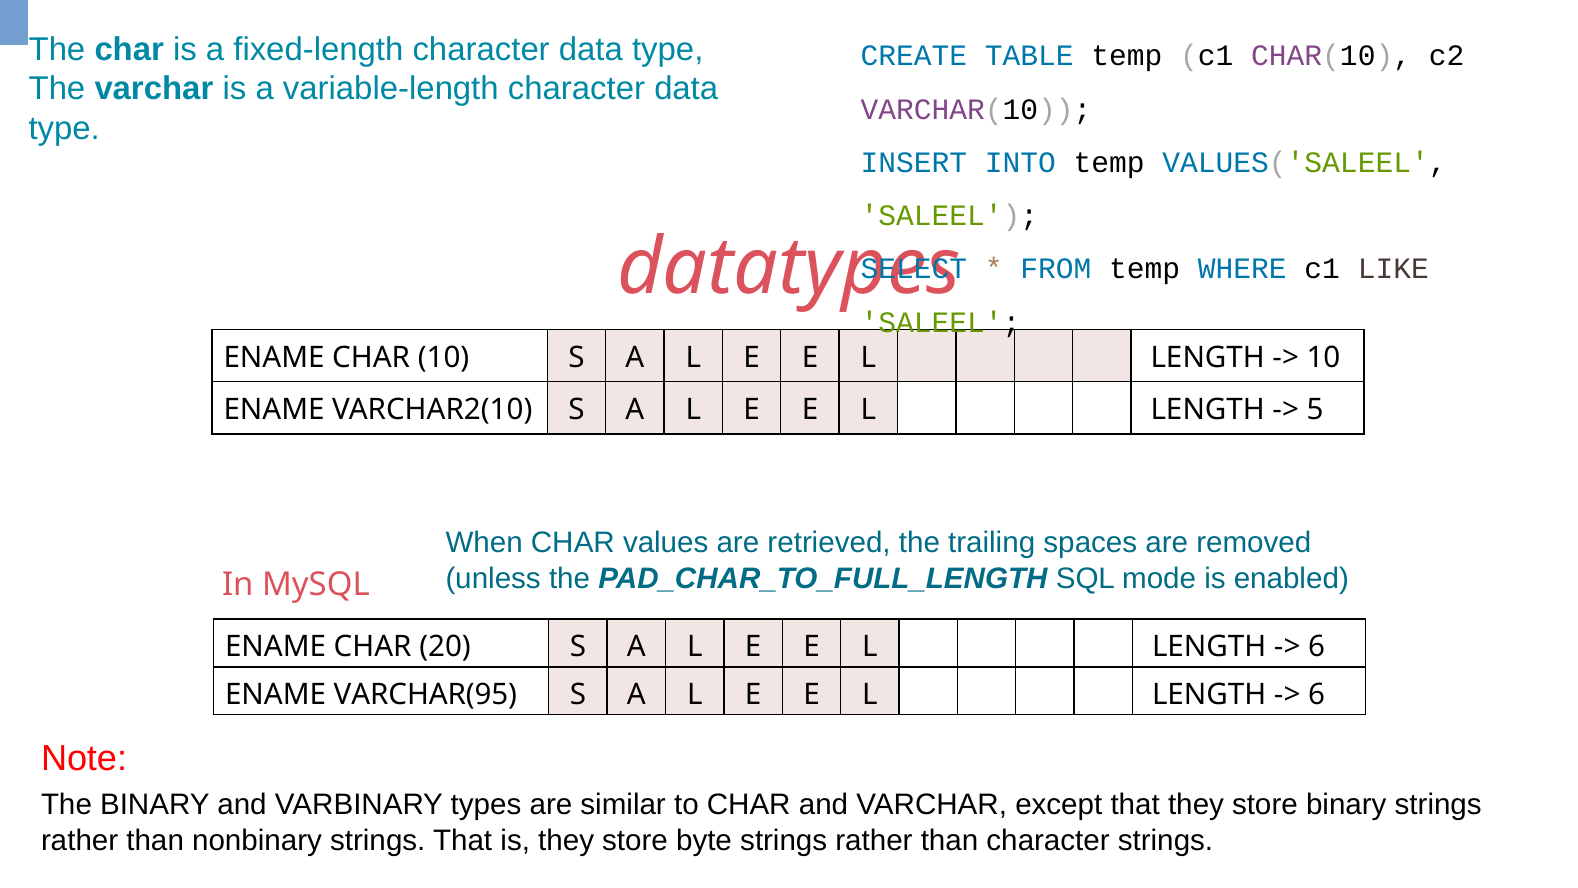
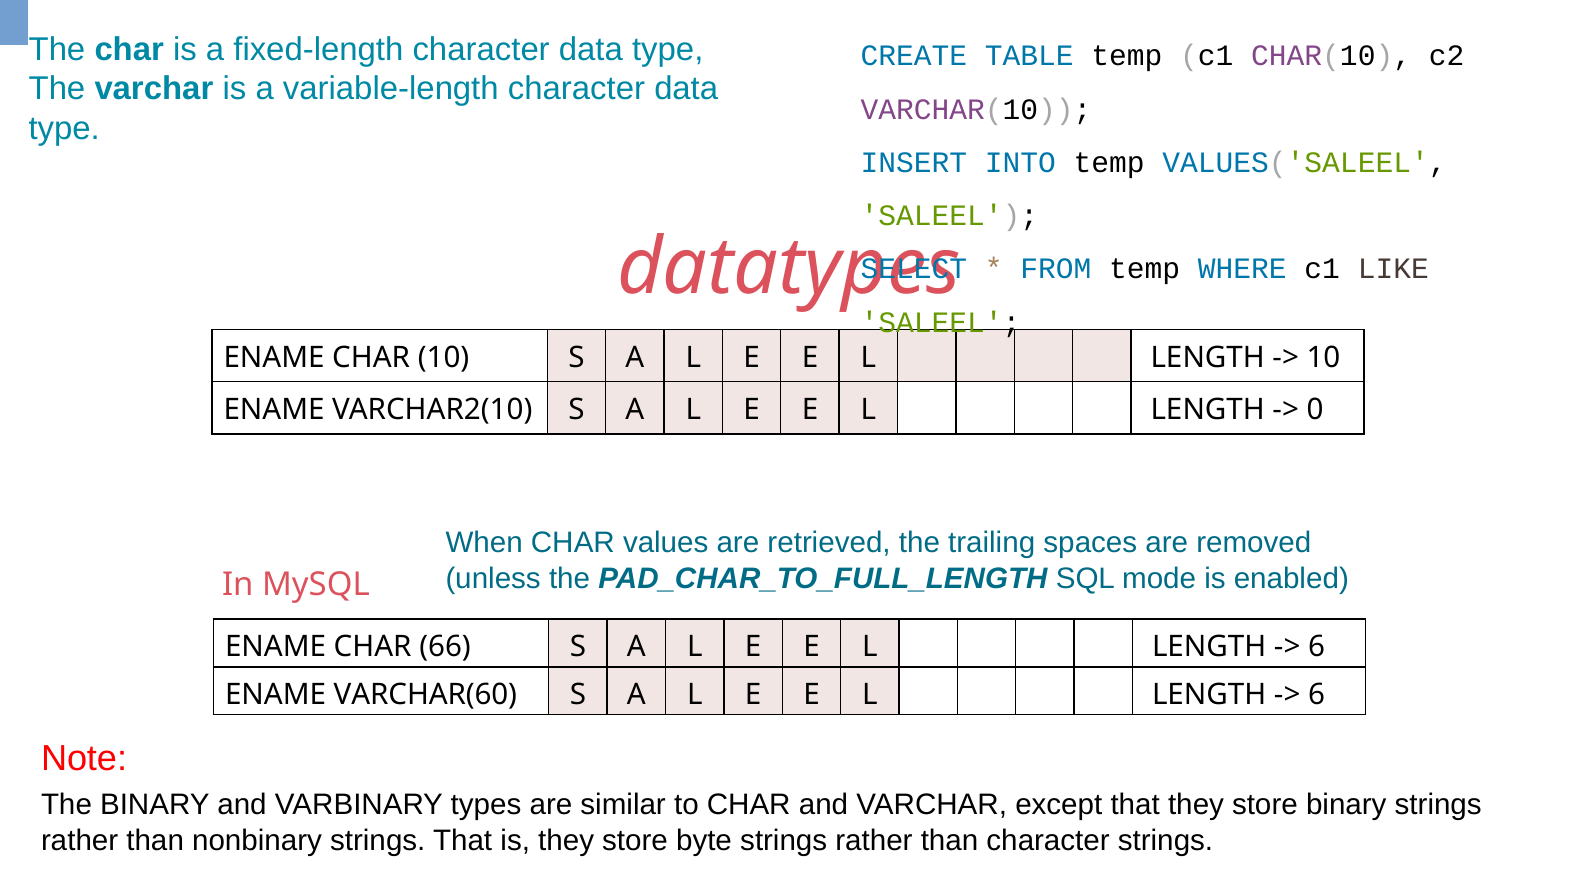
5: 5 -> 0
20: 20 -> 66
VARCHAR(95: VARCHAR(95 -> VARCHAR(60
